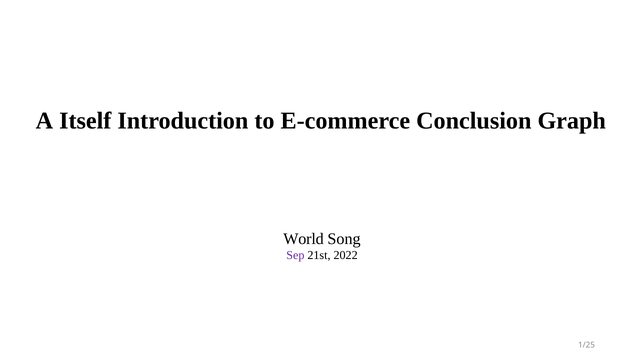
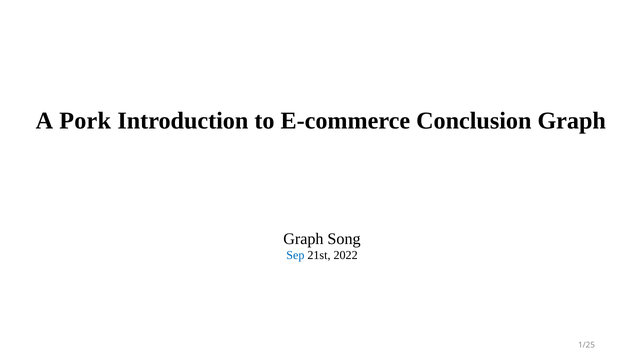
Itself: Itself -> Pork
World at (303, 239): World -> Graph
Sep colour: purple -> blue
